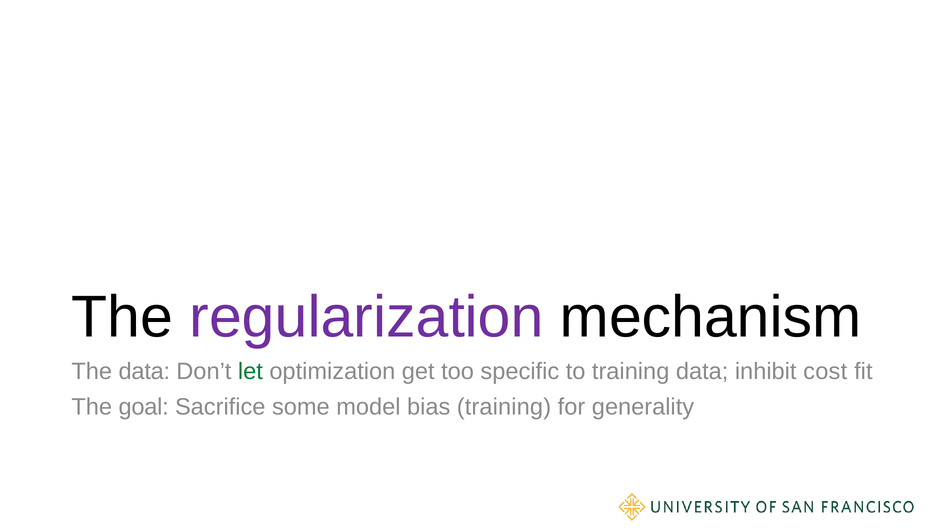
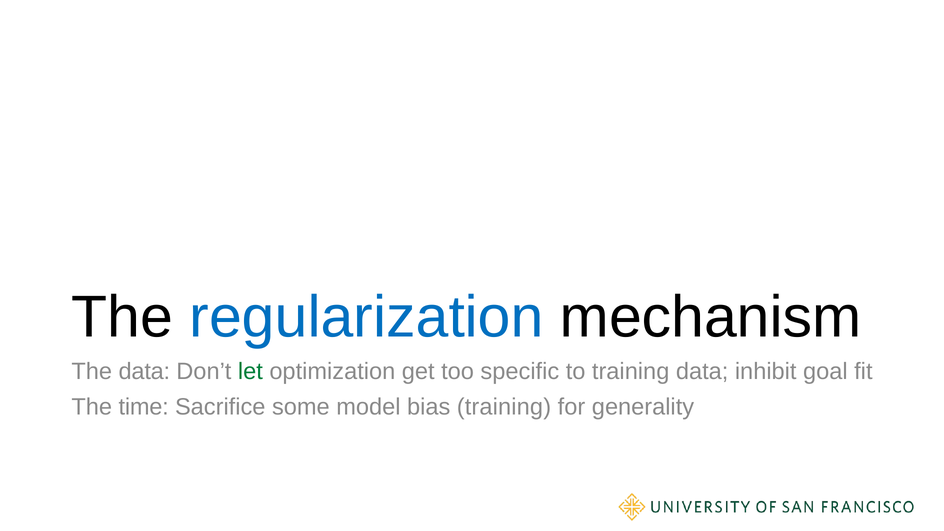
regularization colour: purple -> blue
cost: cost -> goal
goal: goal -> time
